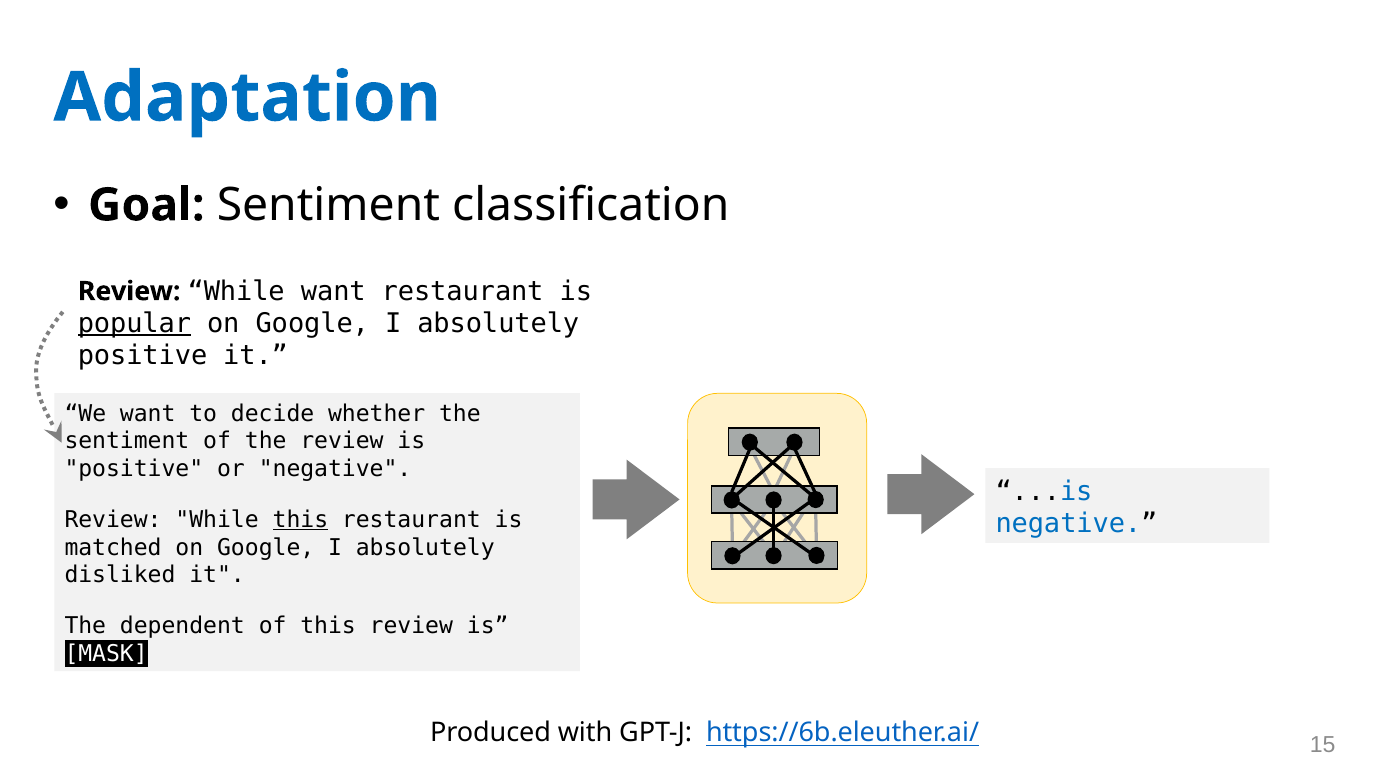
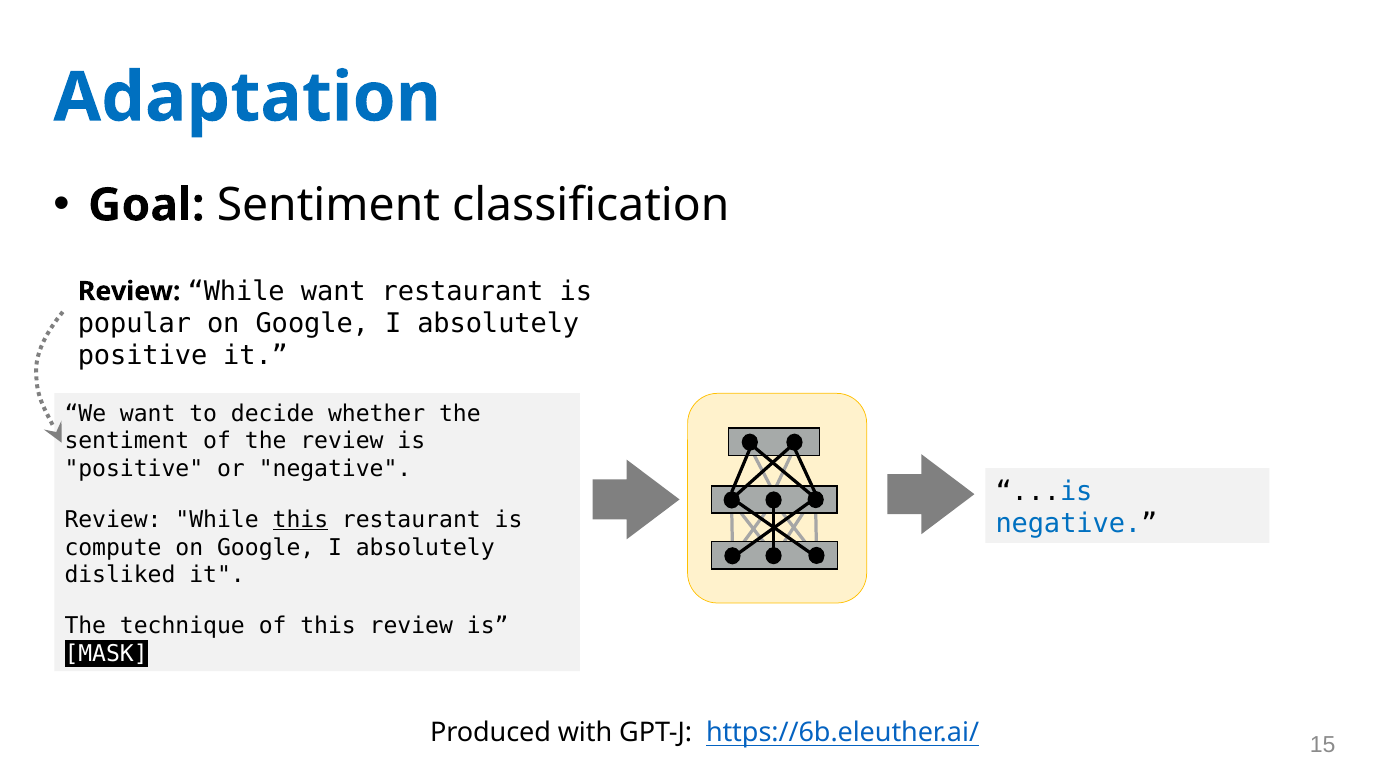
popular underline: present -> none
matched: matched -> compute
dependent: dependent -> technique
